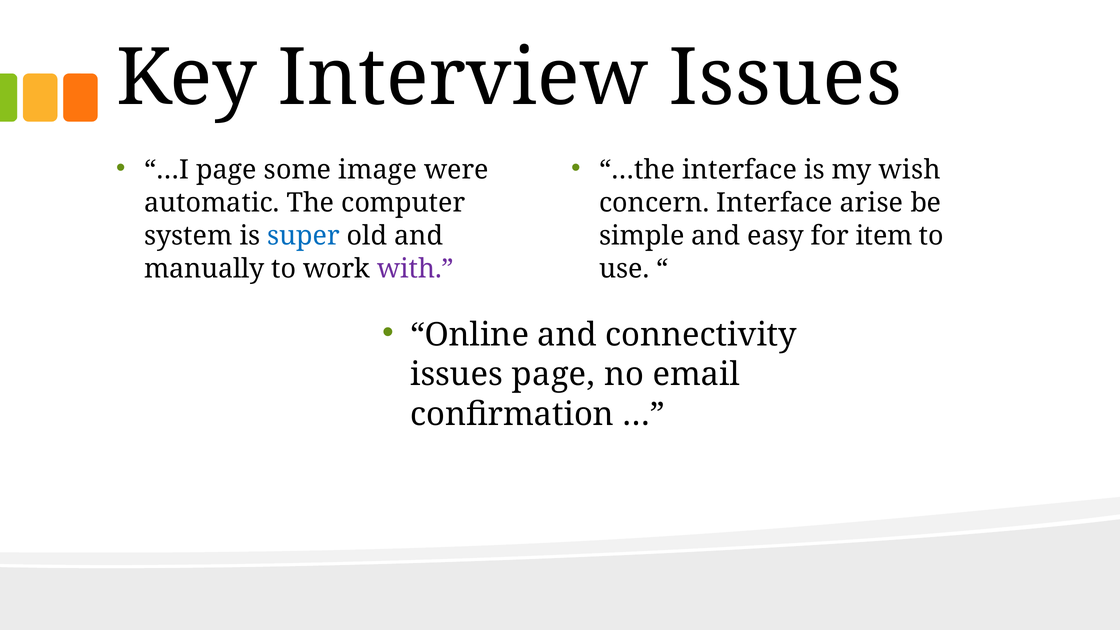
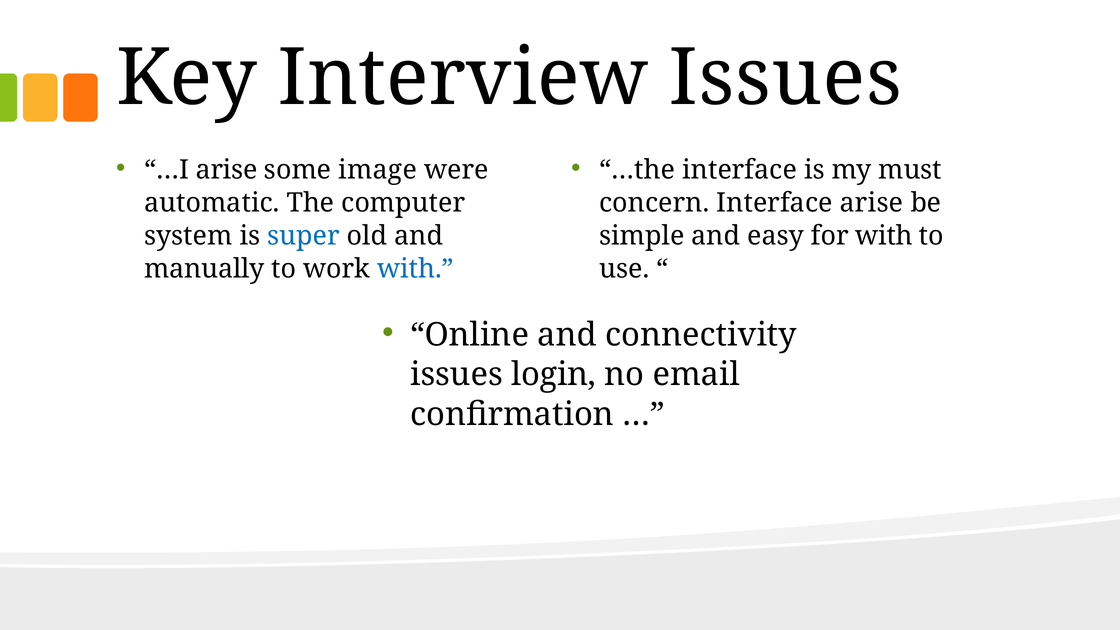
…I page: page -> arise
wish: wish -> must
for item: item -> with
with at (416, 269) colour: purple -> blue
issues page: page -> login
